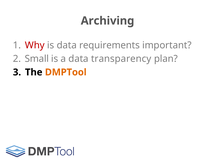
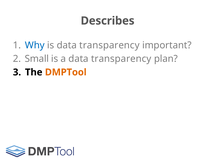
Archiving: Archiving -> Describes
Why colour: red -> blue
is data requirements: requirements -> transparency
